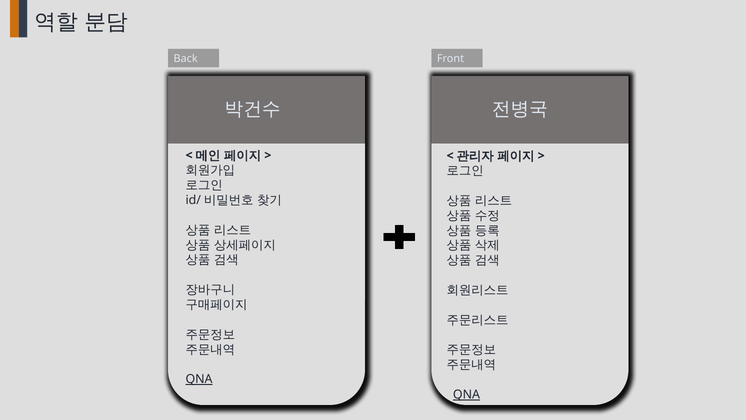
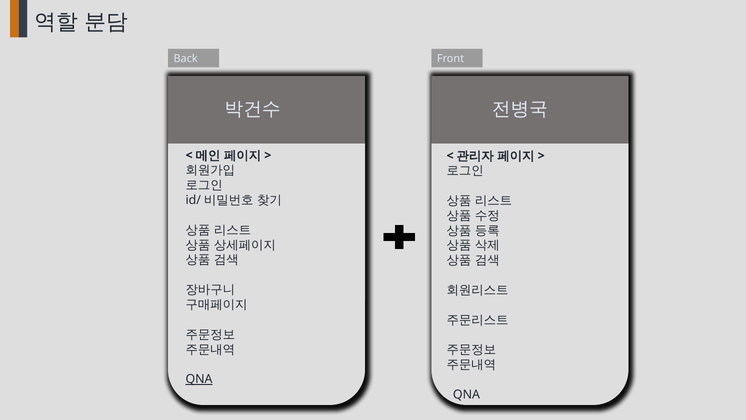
QNA at (466, 394) underline: present -> none
